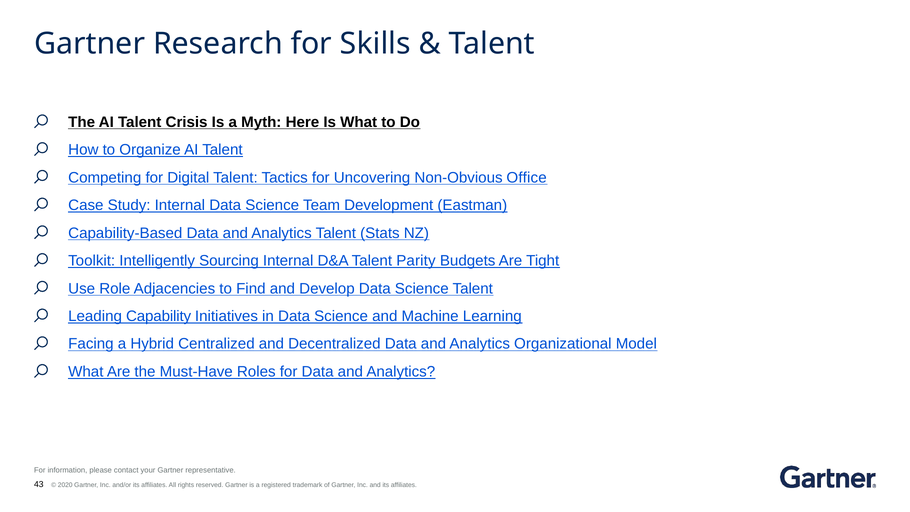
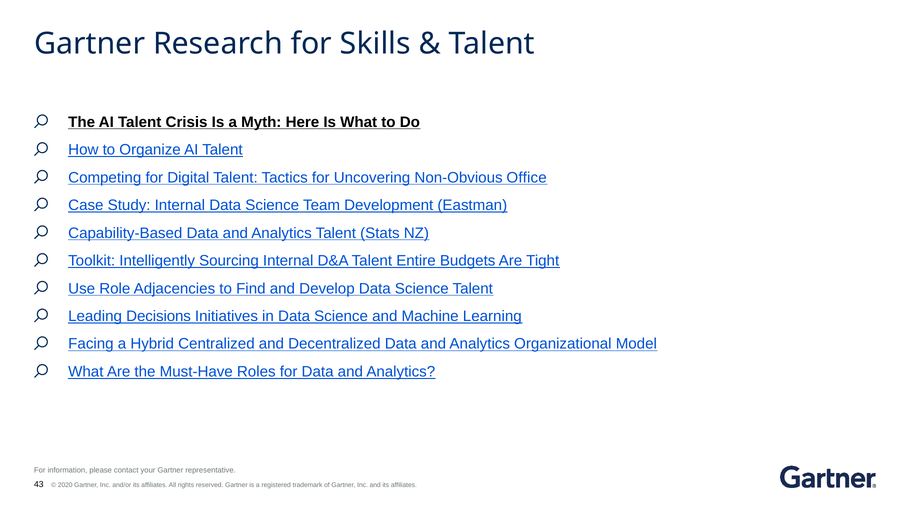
Parity: Parity -> Entire
Capability: Capability -> Decisions
